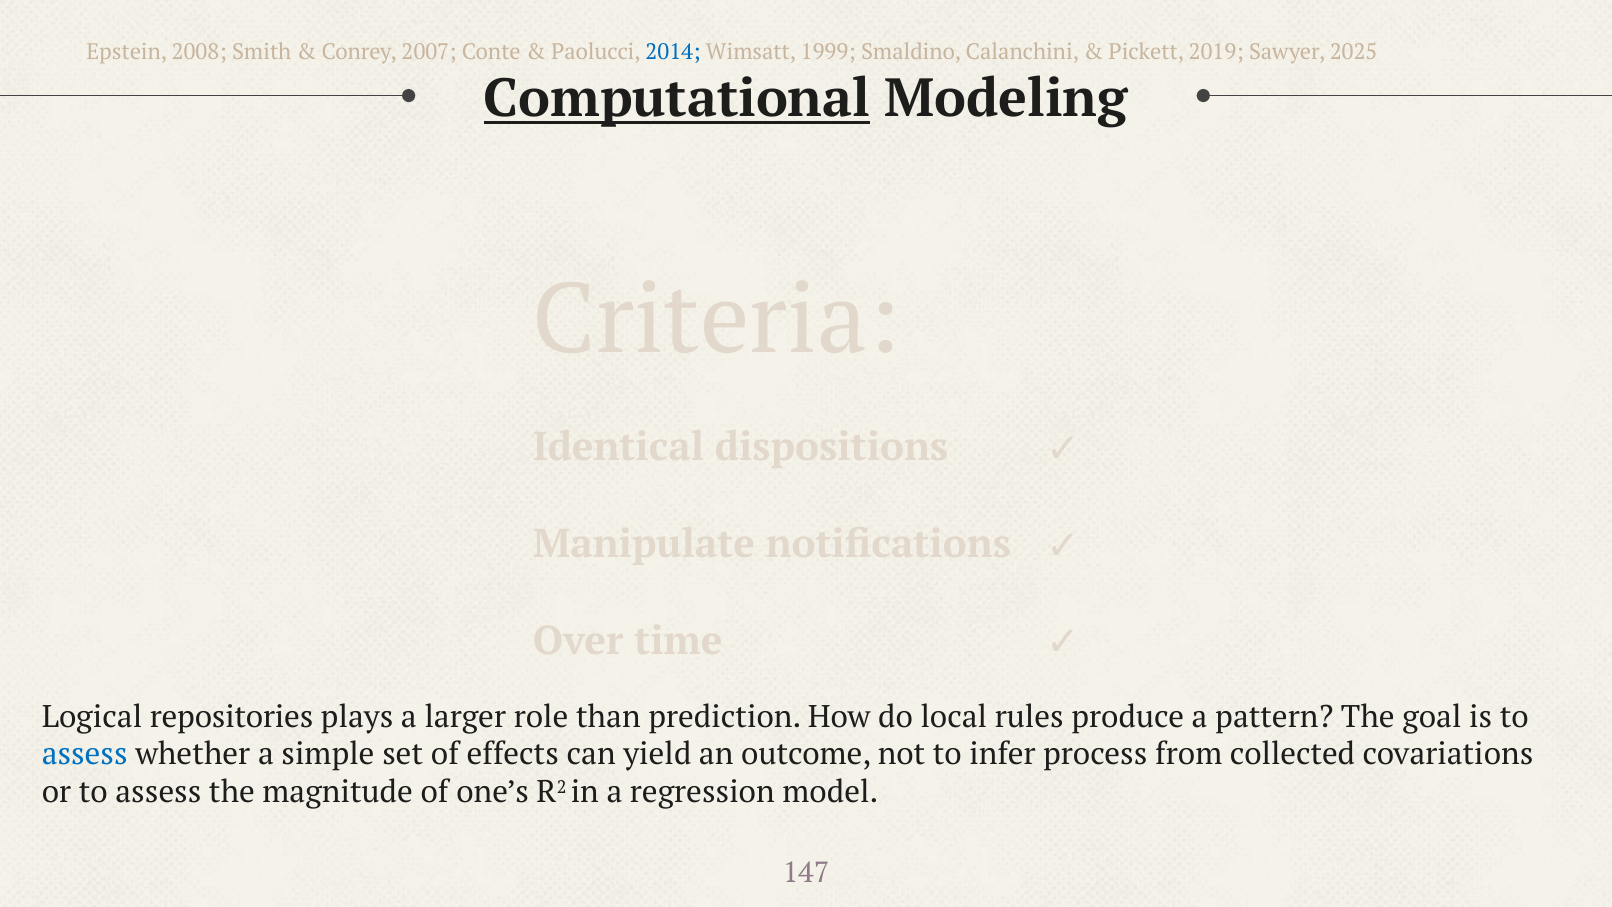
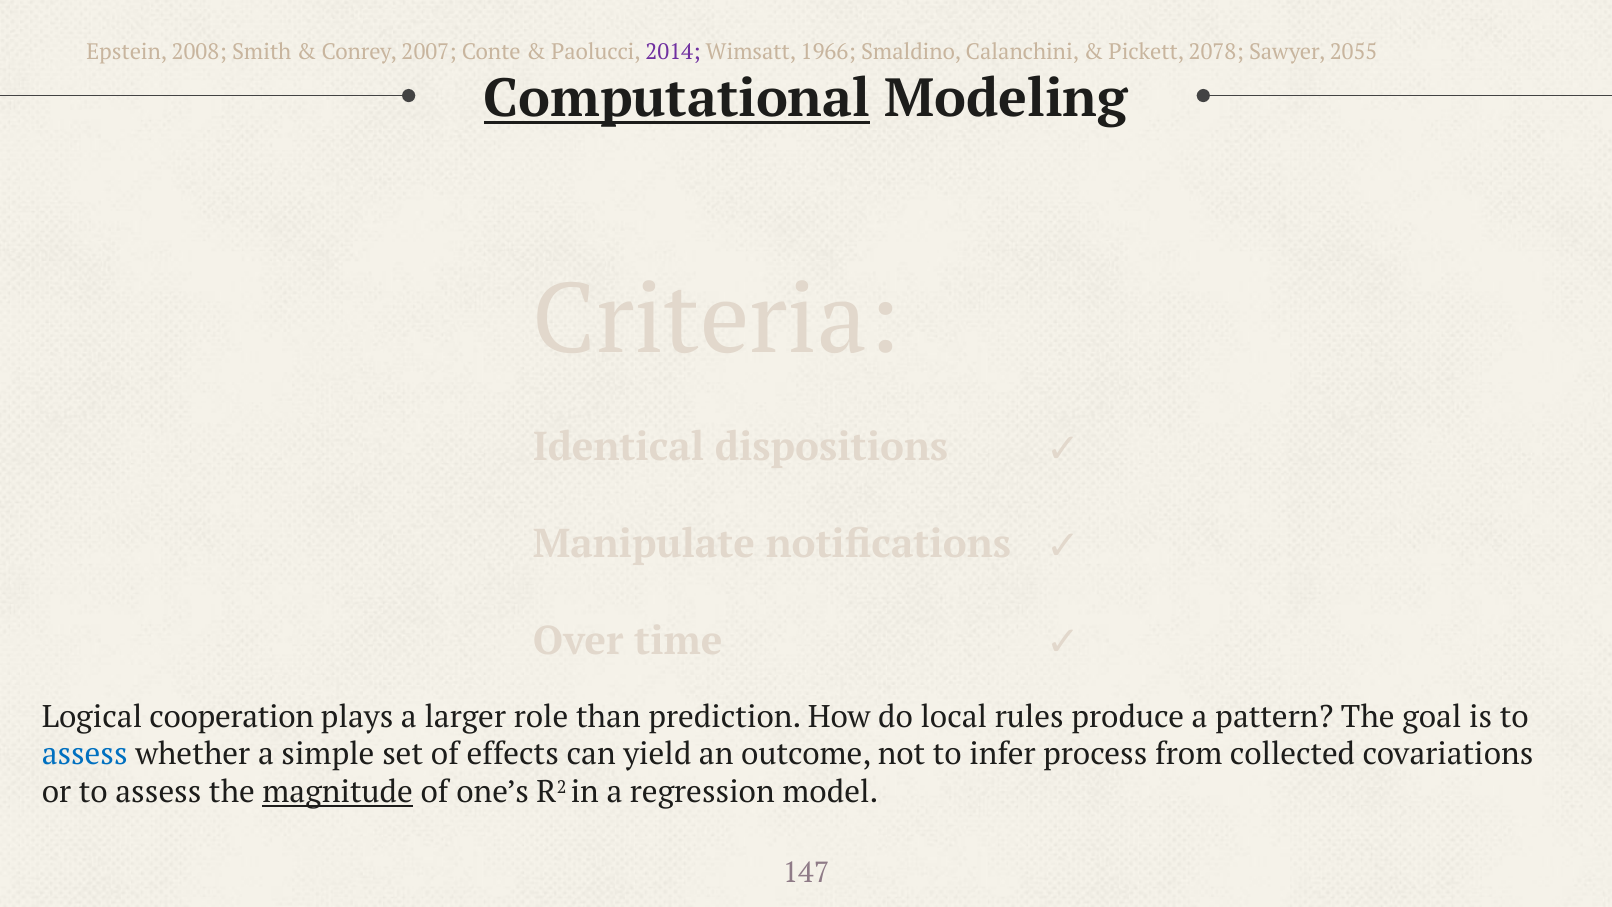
2014 colour: blue -> purple
1999: 1999 -> 1966
2019: 2019 -> 2078
2025: 2025 -> 2055
repositories: repositories -> cooperation
magnitude underline: none -> present
